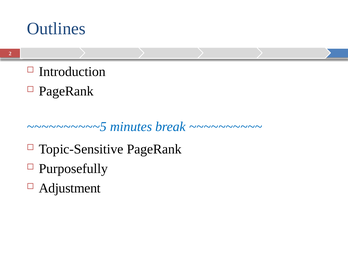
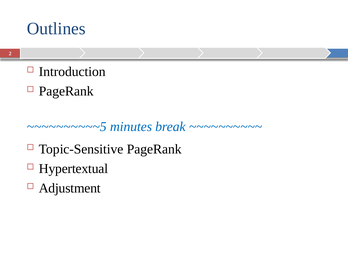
Purposefully: Purposefully -> Hypertextual
